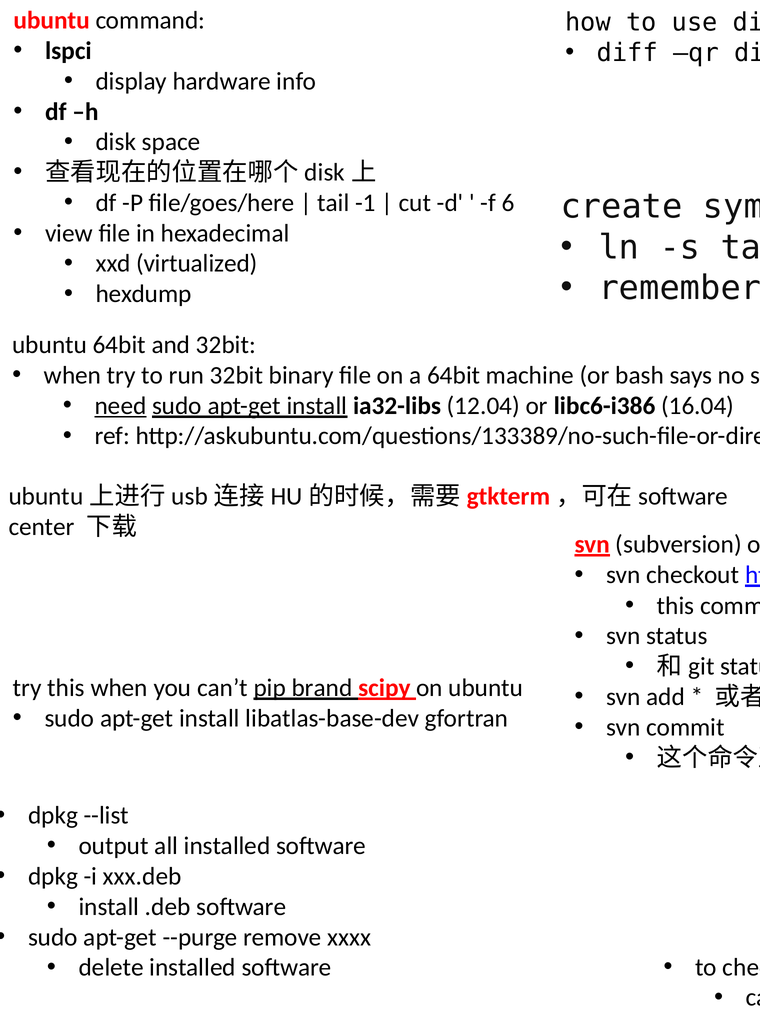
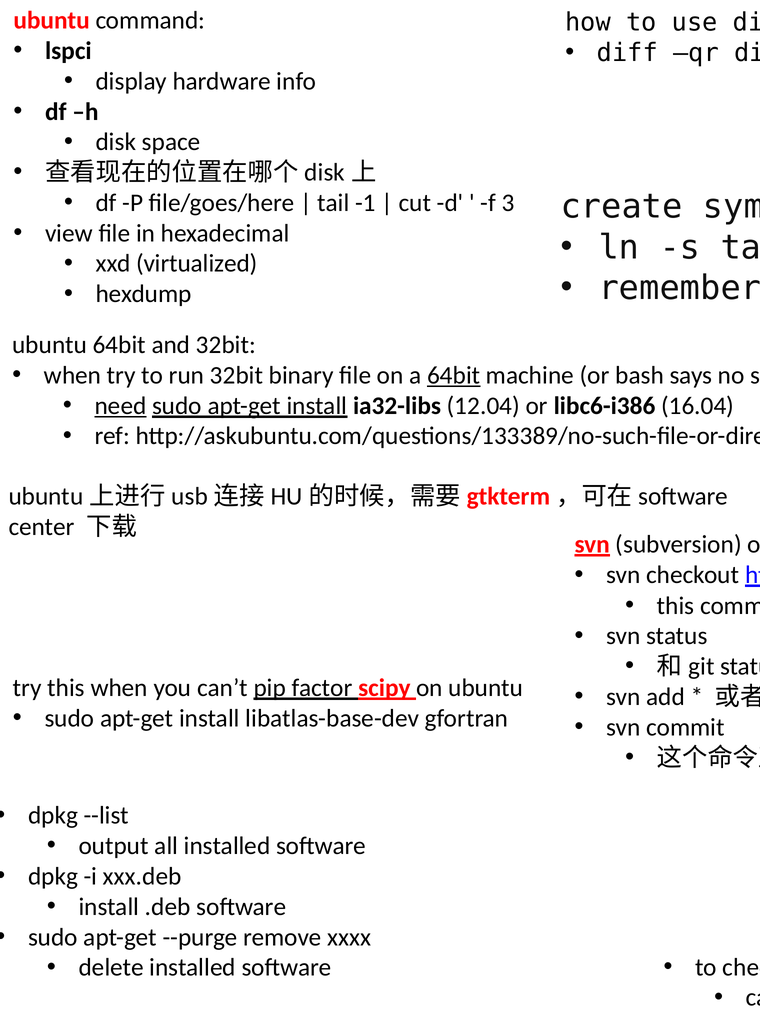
6: 6 -> 3
64bit at (454, 375) underline: none -> present
brand: brand -> factor
